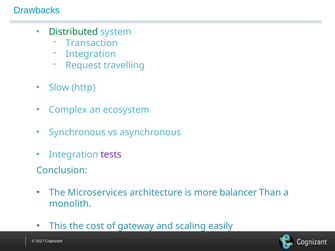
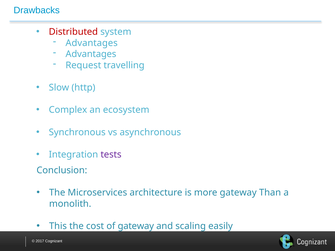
Distributed colour: green -> red
Transaction at (92, 43): Transaction -> Advantages
Integration at (91, 54): Integration -> Advantages
more balancer: balancer -> gateway
